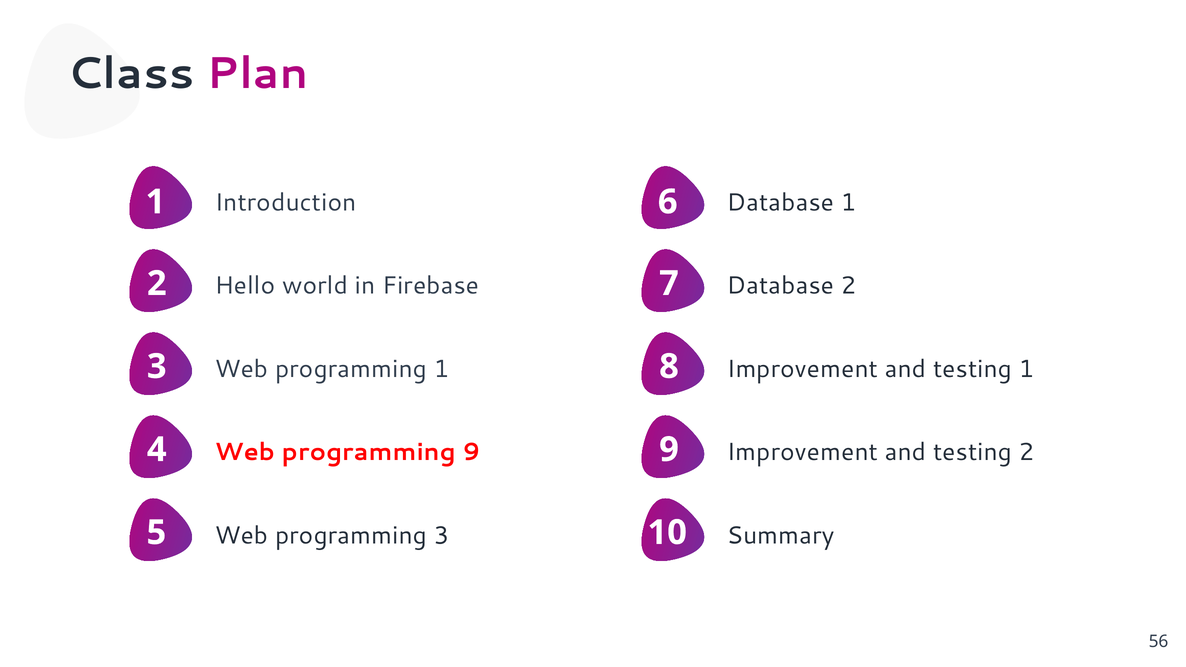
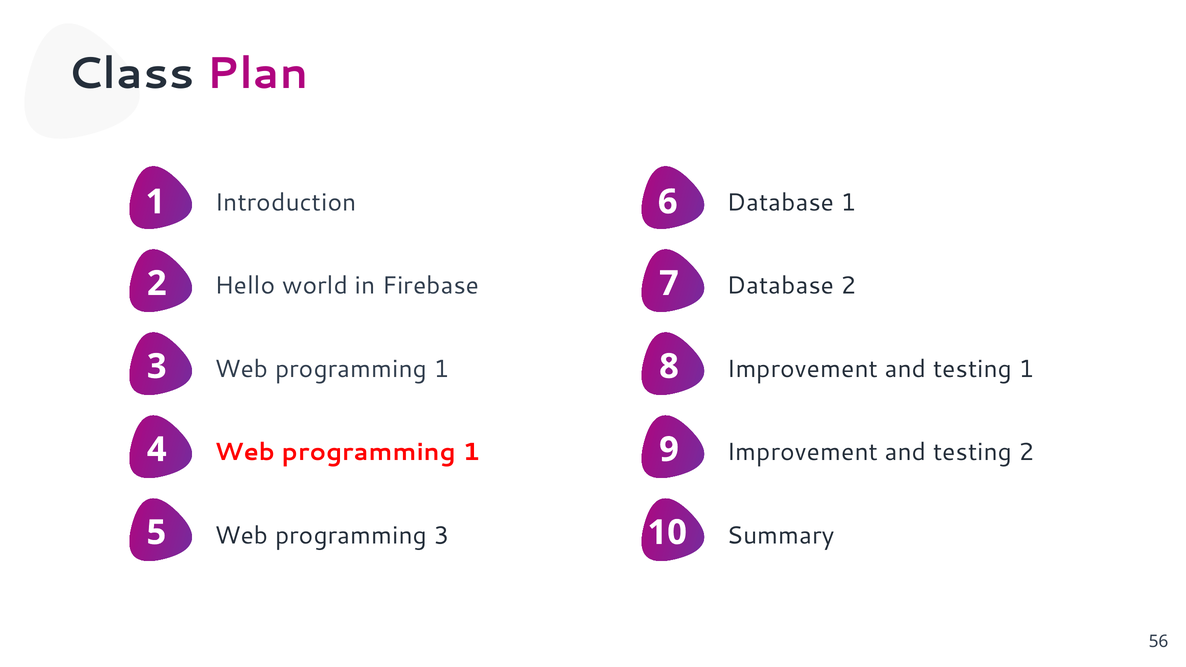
9 at (472, 452): 9 -> 1
